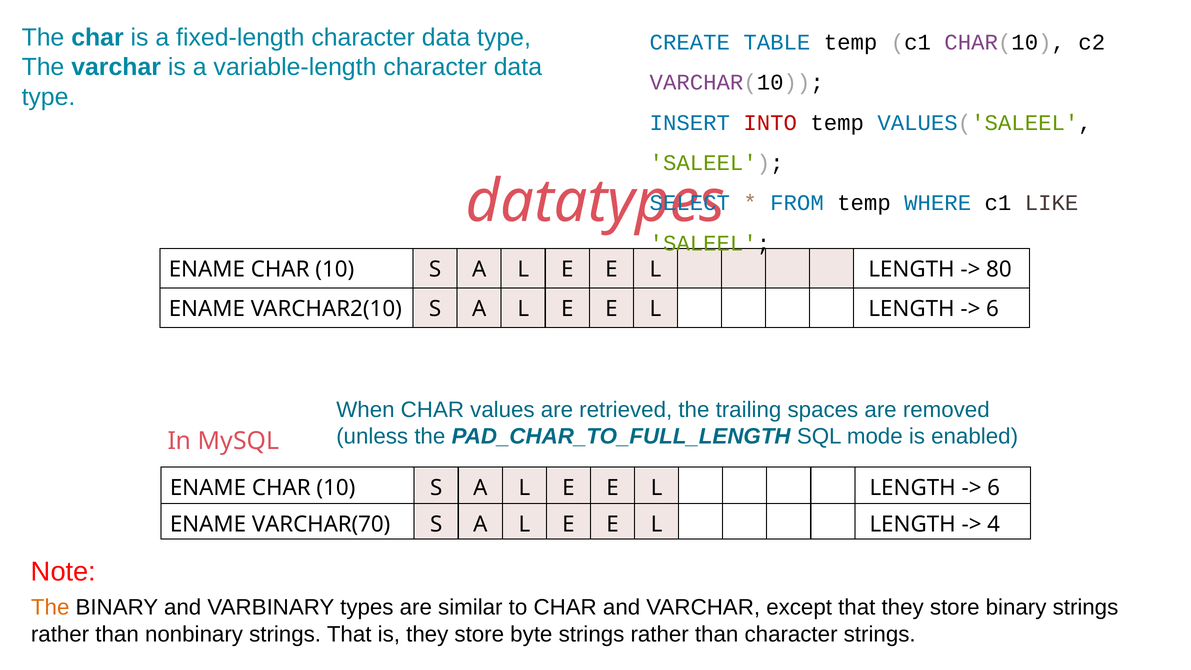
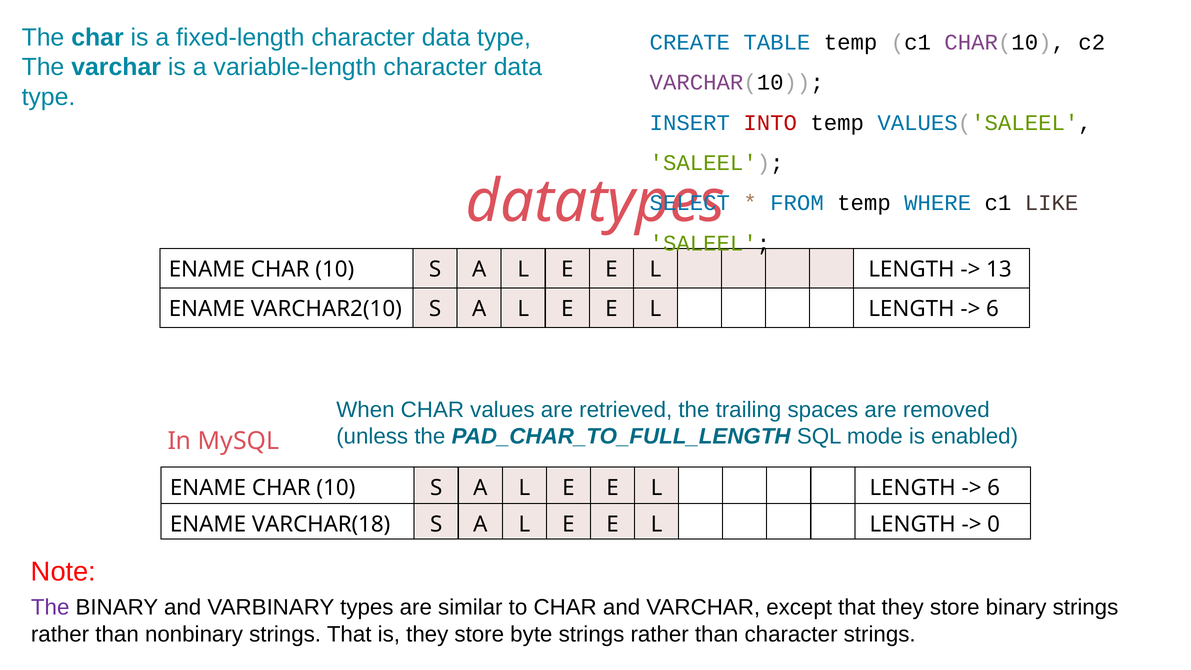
80: 80 -> 13
VARCHAR(70: VARCHAR(70 -> VARCHAR(18
4: 4 -> 0
The at (50, 607) colour: orange -> purple
